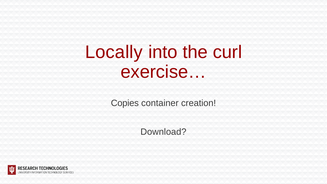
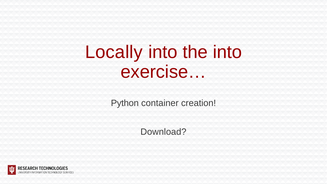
the curl: curl -> into
Copies: Copies -> Python
